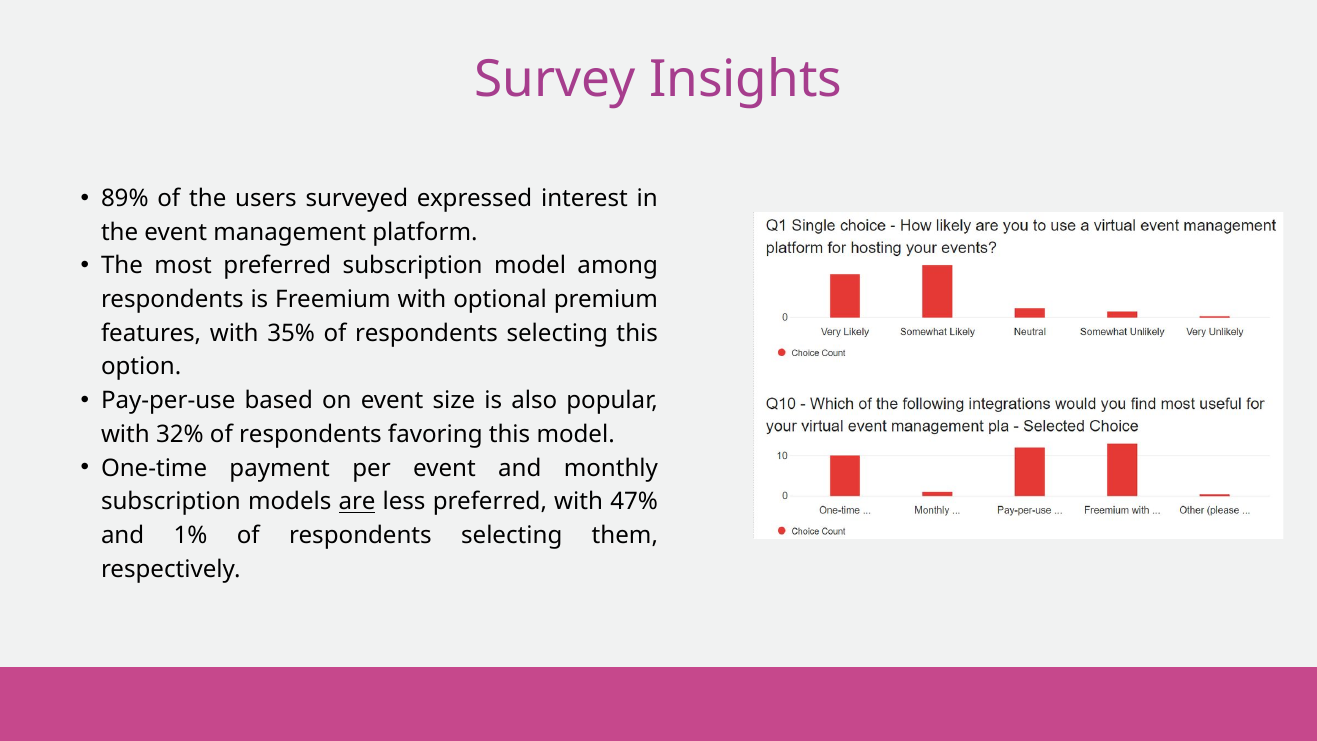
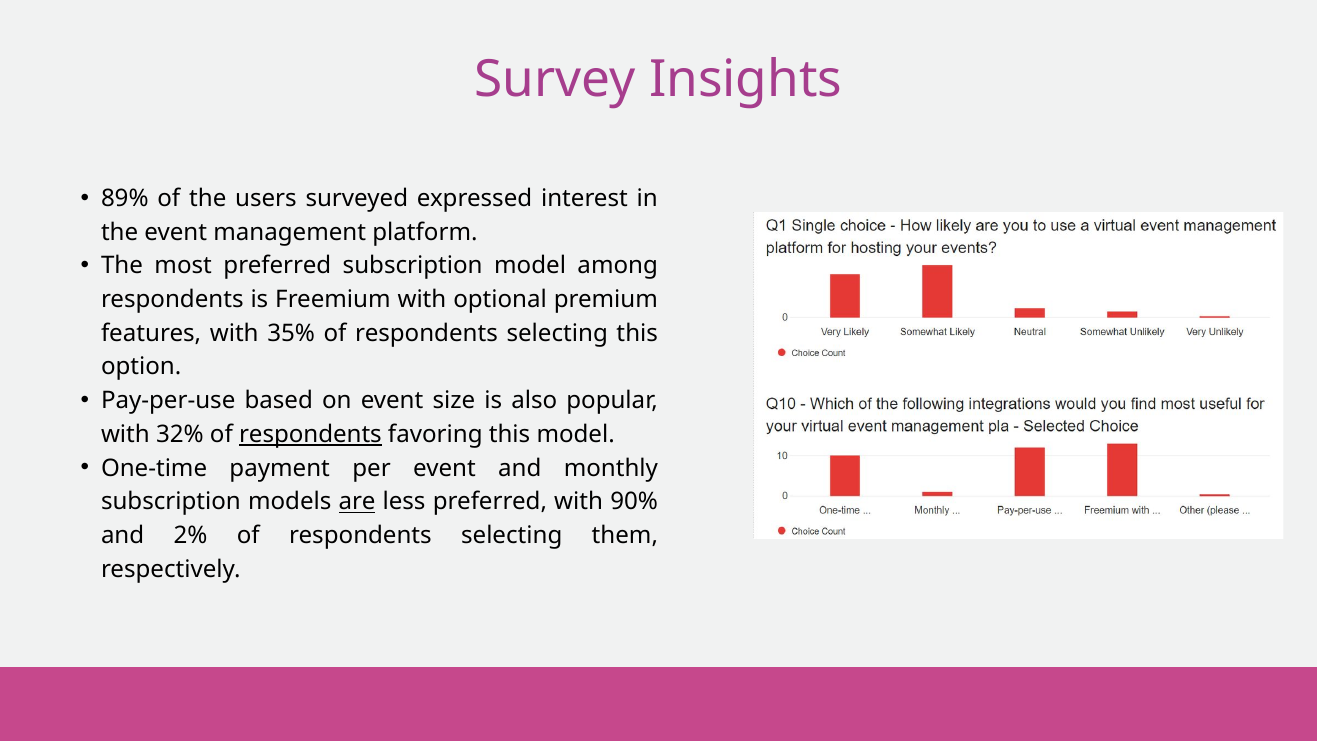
respondents at (310, 434) underline: none -> present
47%: 47% -> 90%
1%: 1% -> 2%
